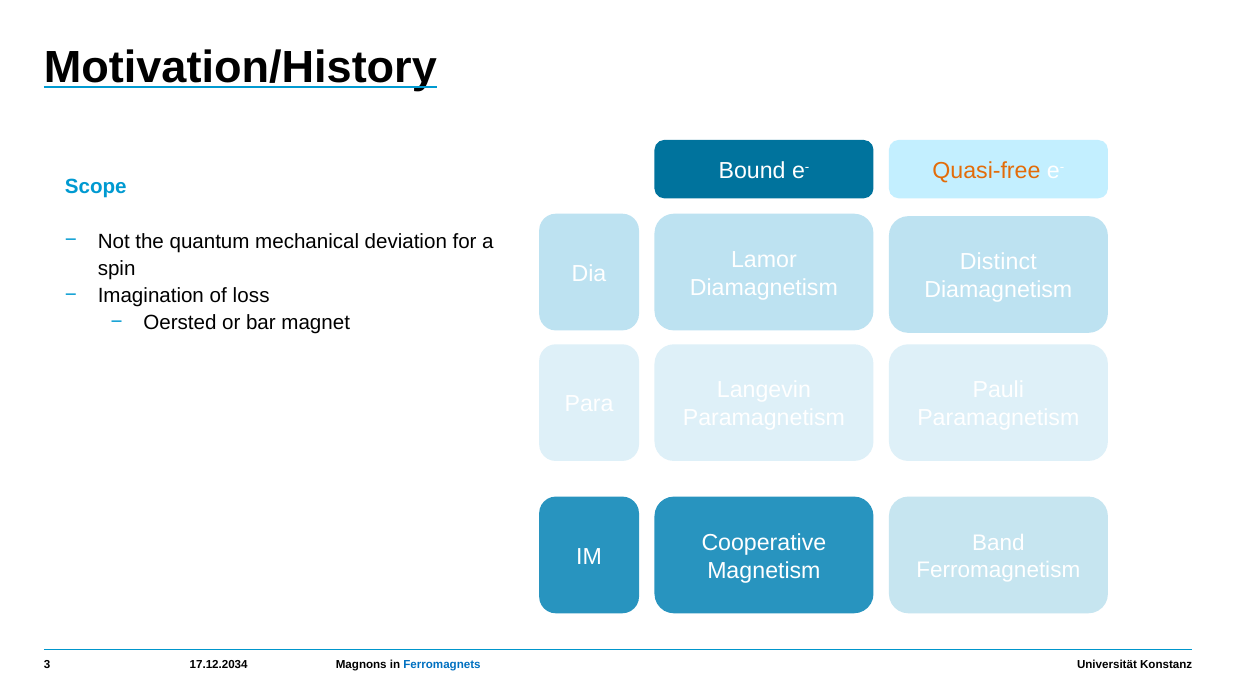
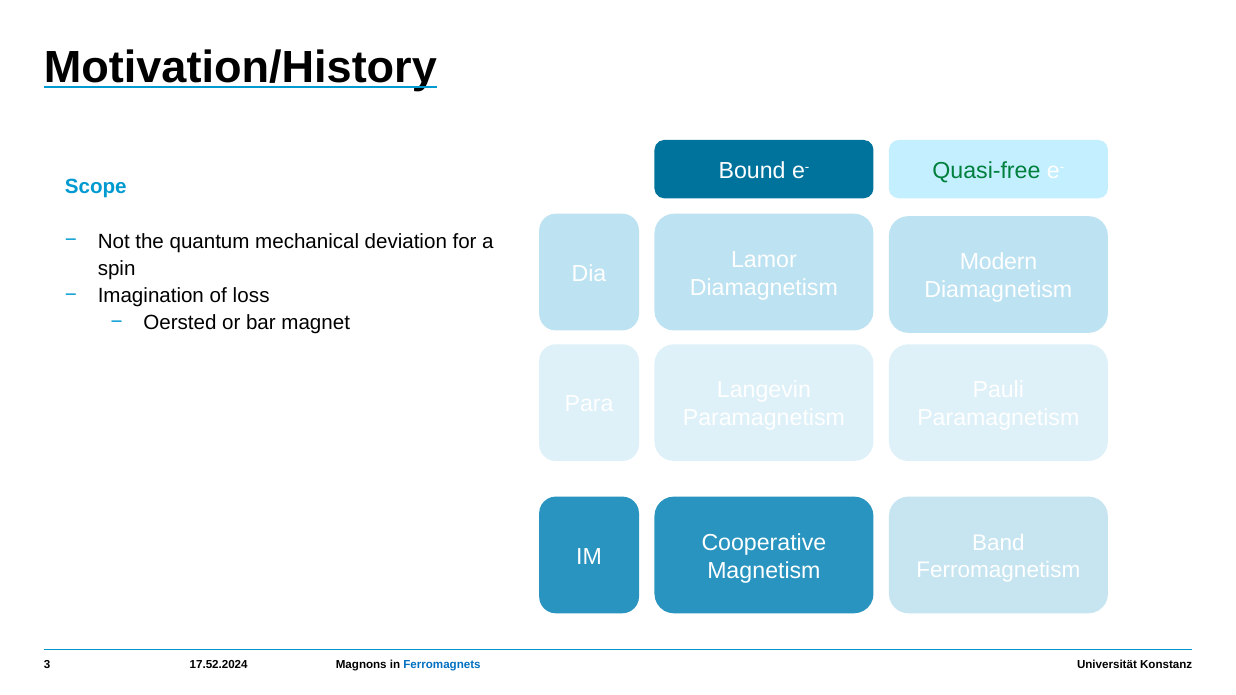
Quasi-free colour: orange -> green
Distinct: Distinct -> Modern
17.12.2034: 17.12.2034 -> 17.52.2024
